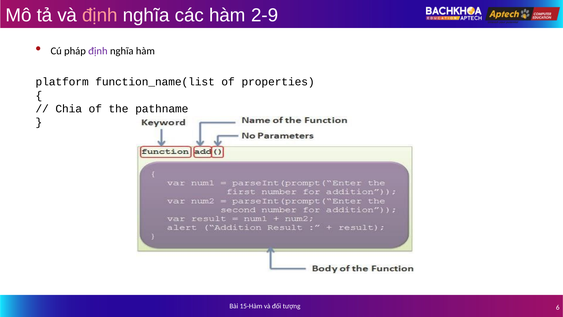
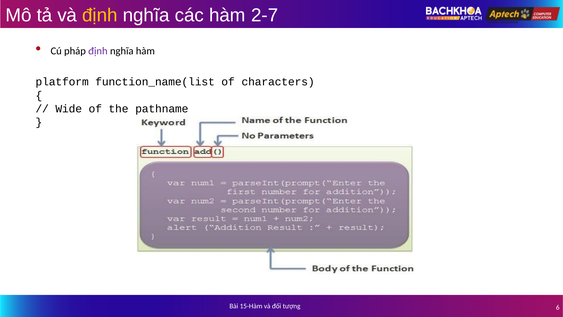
định at (100, 15) colour: pink -> yellow
2-9: 2-9 -> 2-7
properties: properties -> characters
Chia: Chia -> Wide
